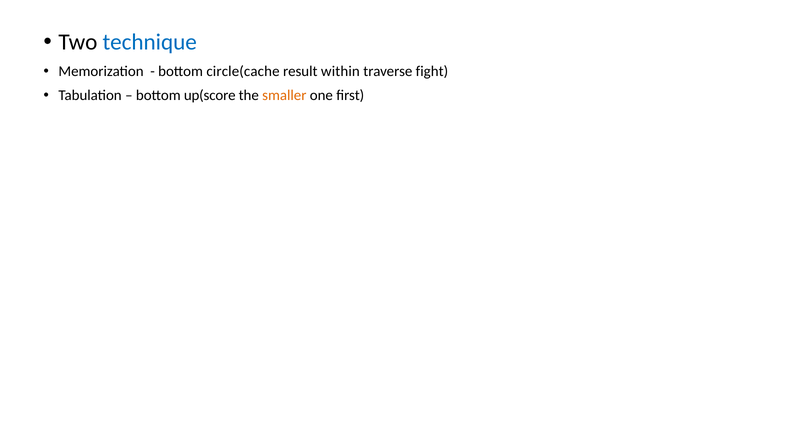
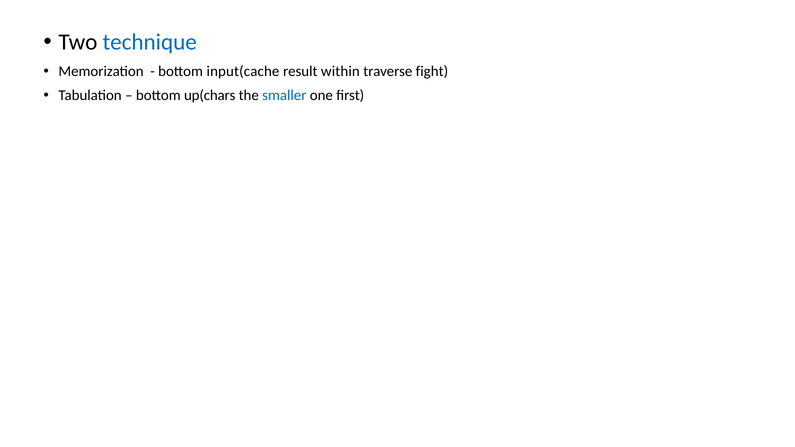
circle(cache: circle(cache -> input(cache
up(score: up(score -> up(chars
smaller colour: orange -> blue
